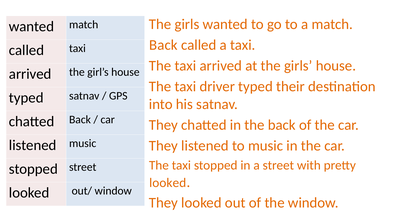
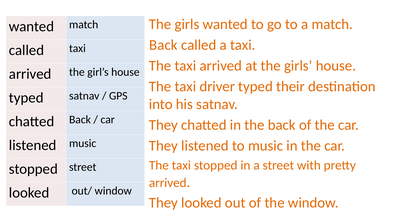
looked at (168, 183): looked -> arrived
